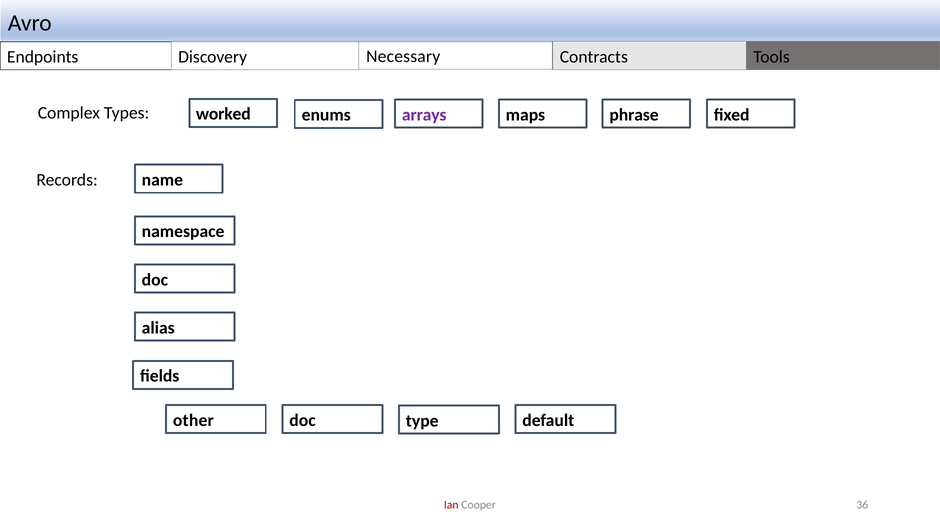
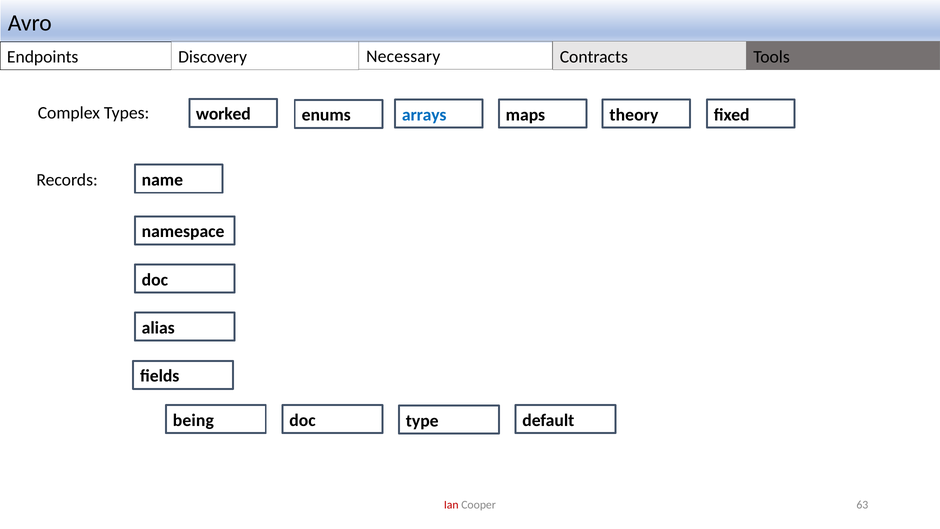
arrays colour: purple -> blue
phrase: phrase -> theory
other: other -> being
36: 36 -> 63
